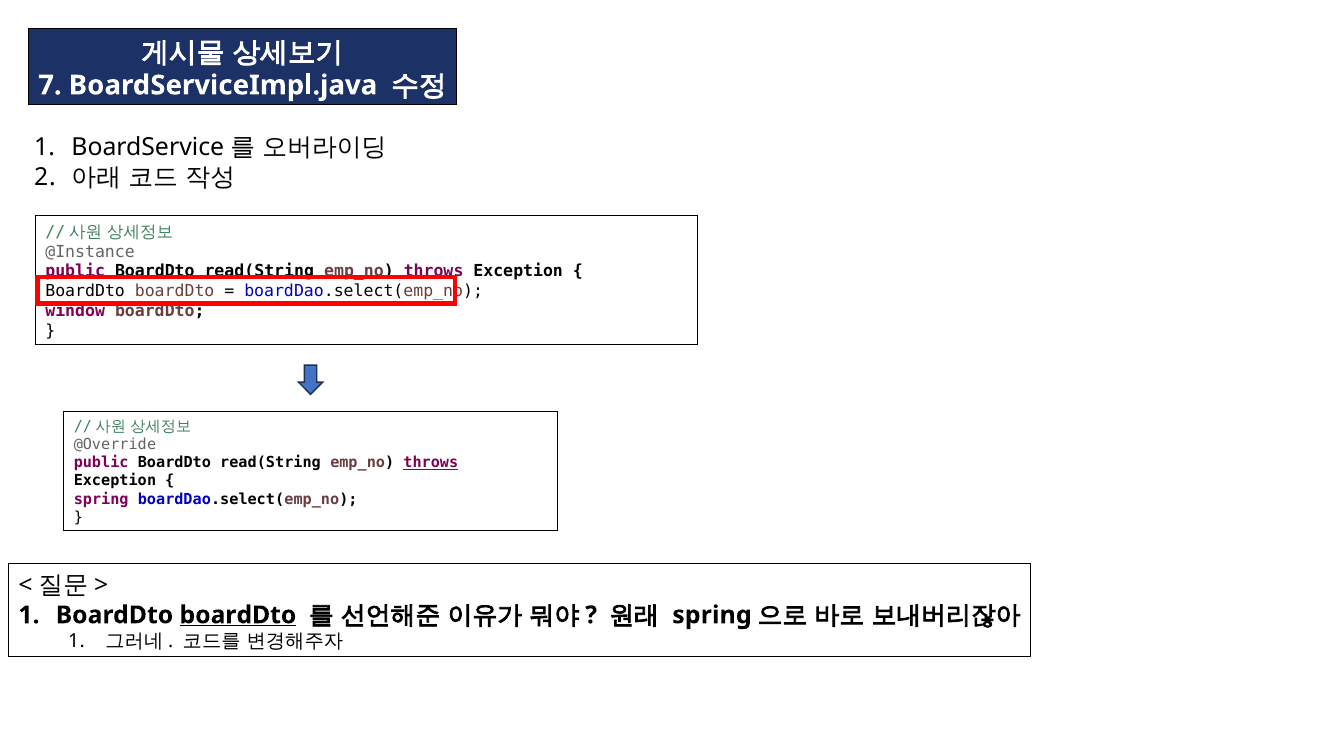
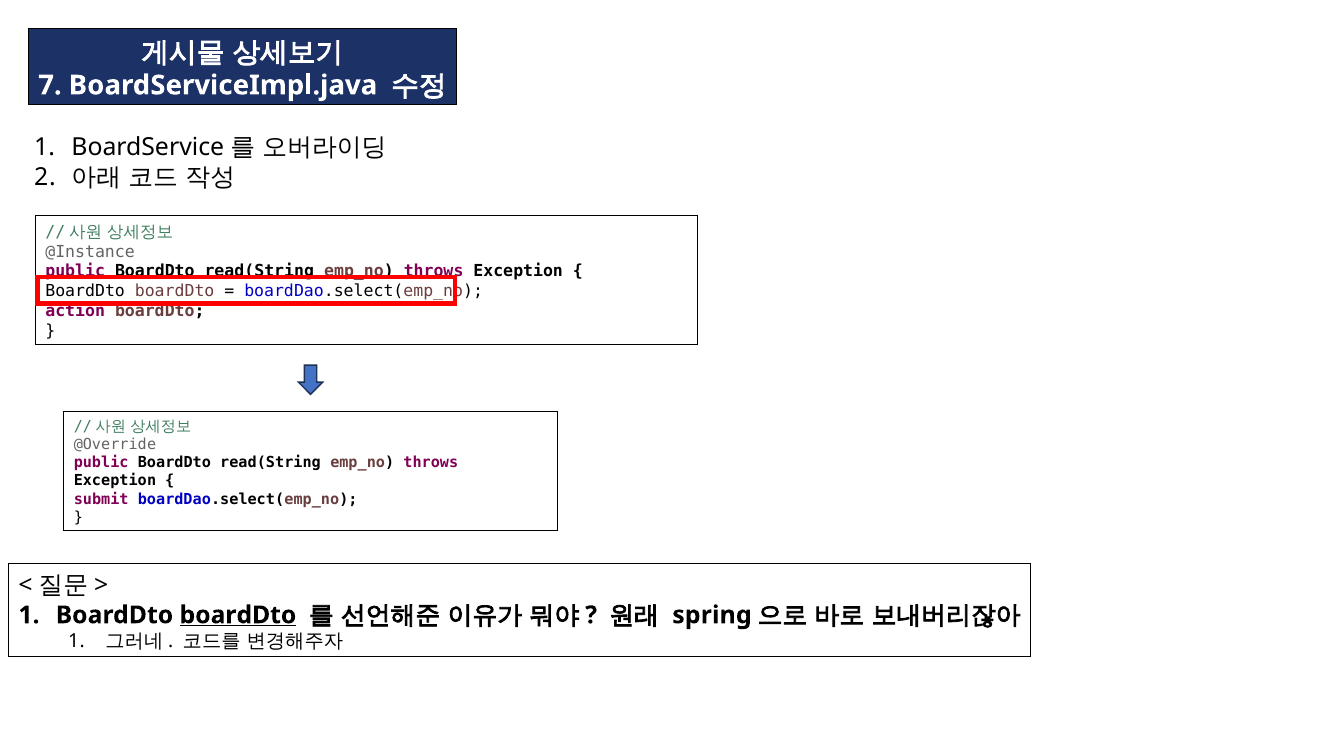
window: window -> action
throws at (431, 462) underline: present -> none
spring at (101, 499): spring -> submit
